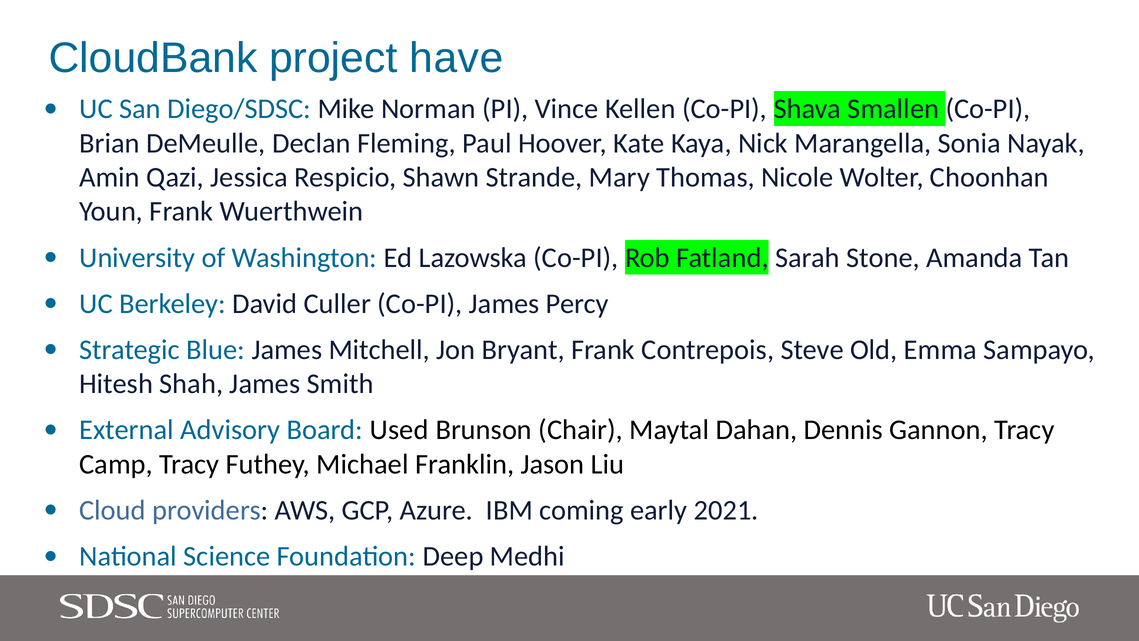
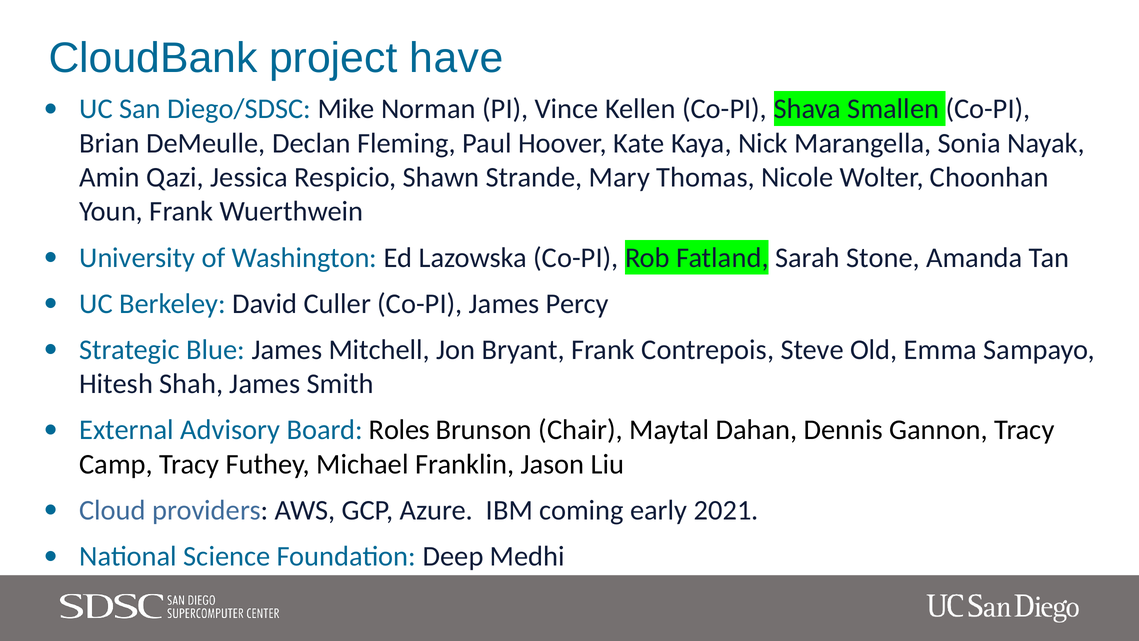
Used: Used -> Roles
